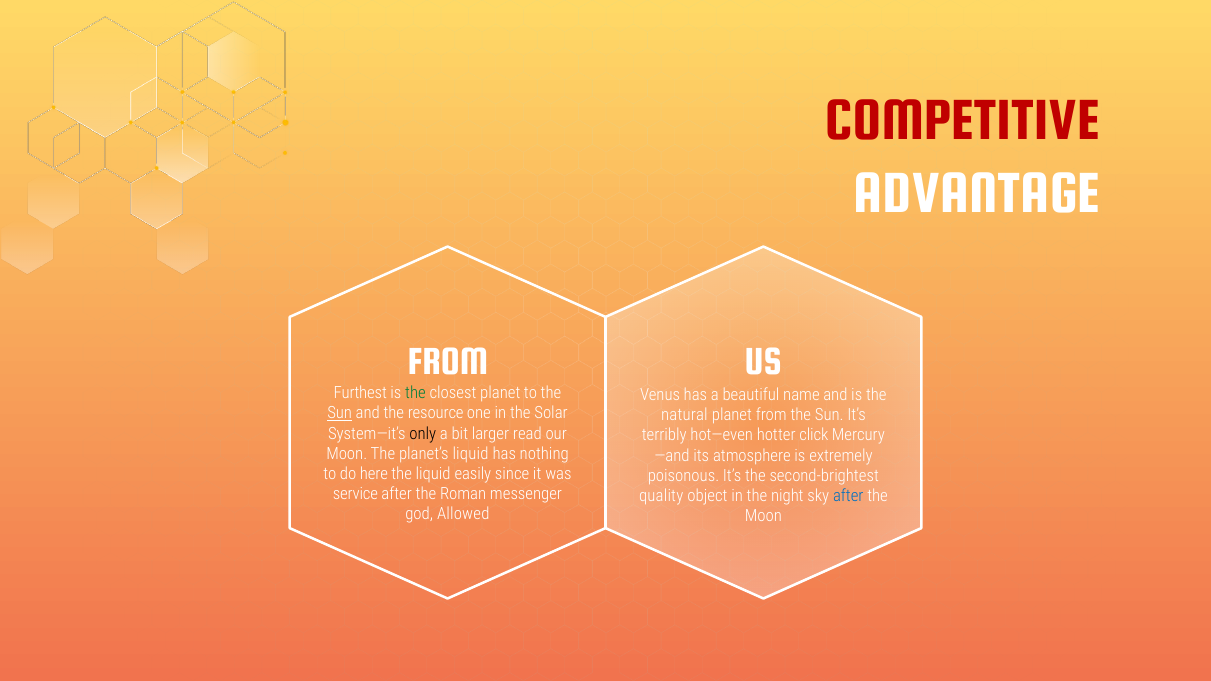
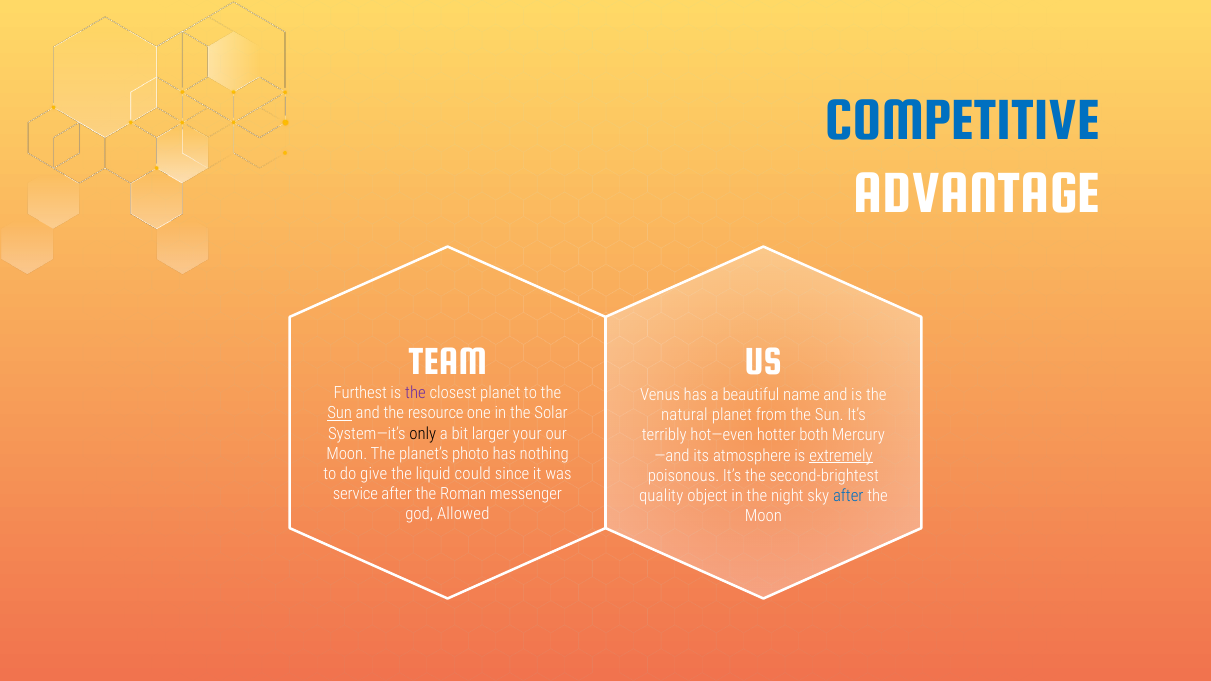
COMPETITIVE colour: red -> blue
FROM at (448, 361): FROM -> TEAM
the at (415, 393) colour: green -> purple
read: read -> your
click: click -> both
planet’s liquid: liquid -> photo
extremely underline: none -> present
here: here -> give
easily: easily -> could
